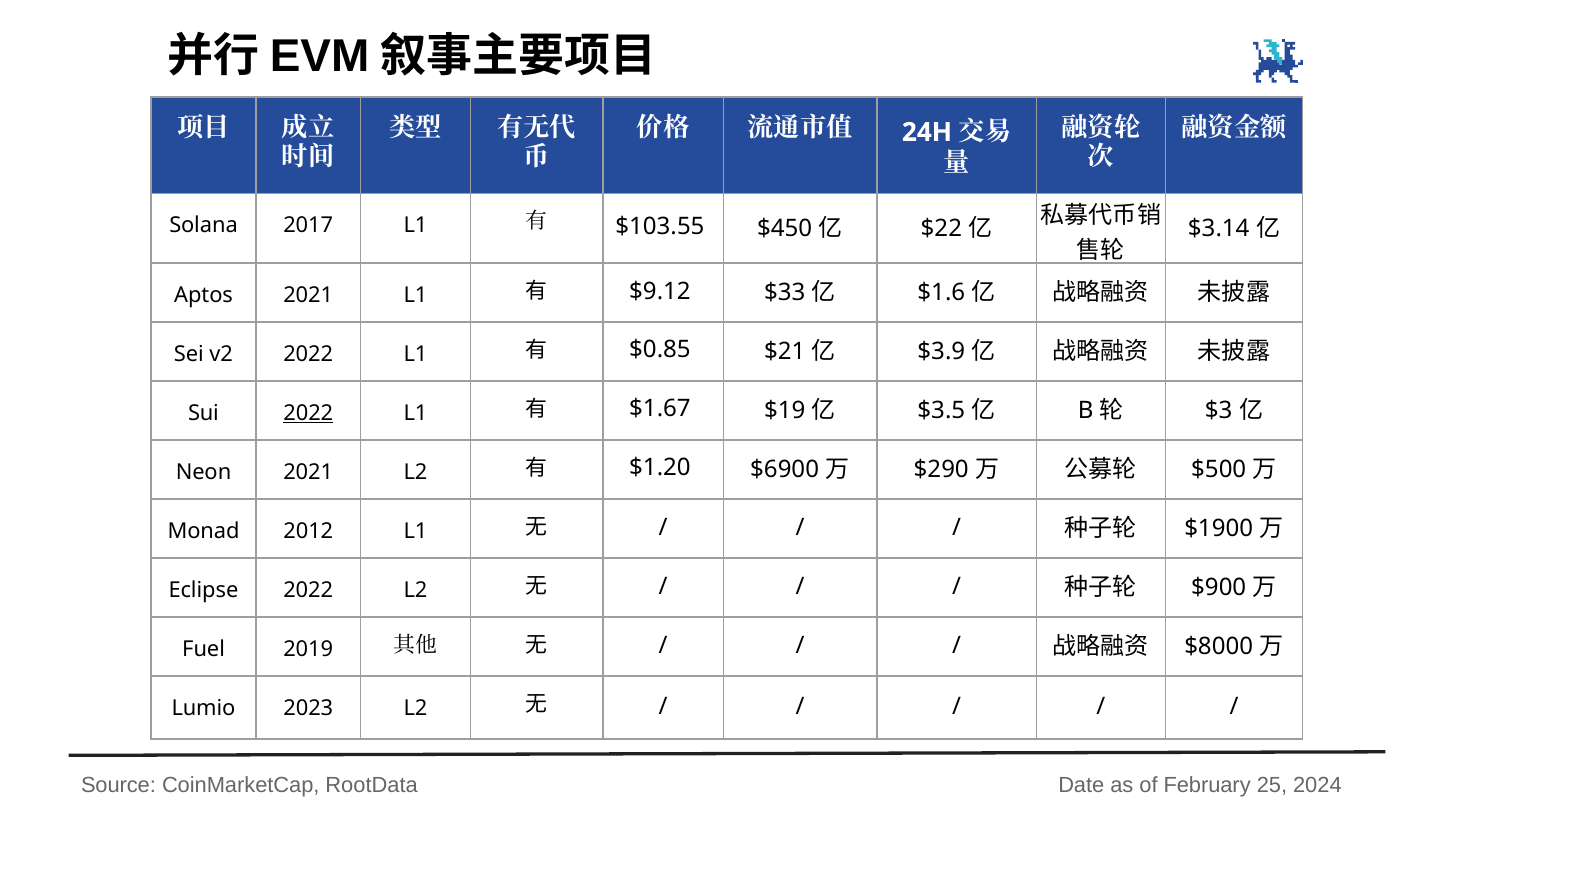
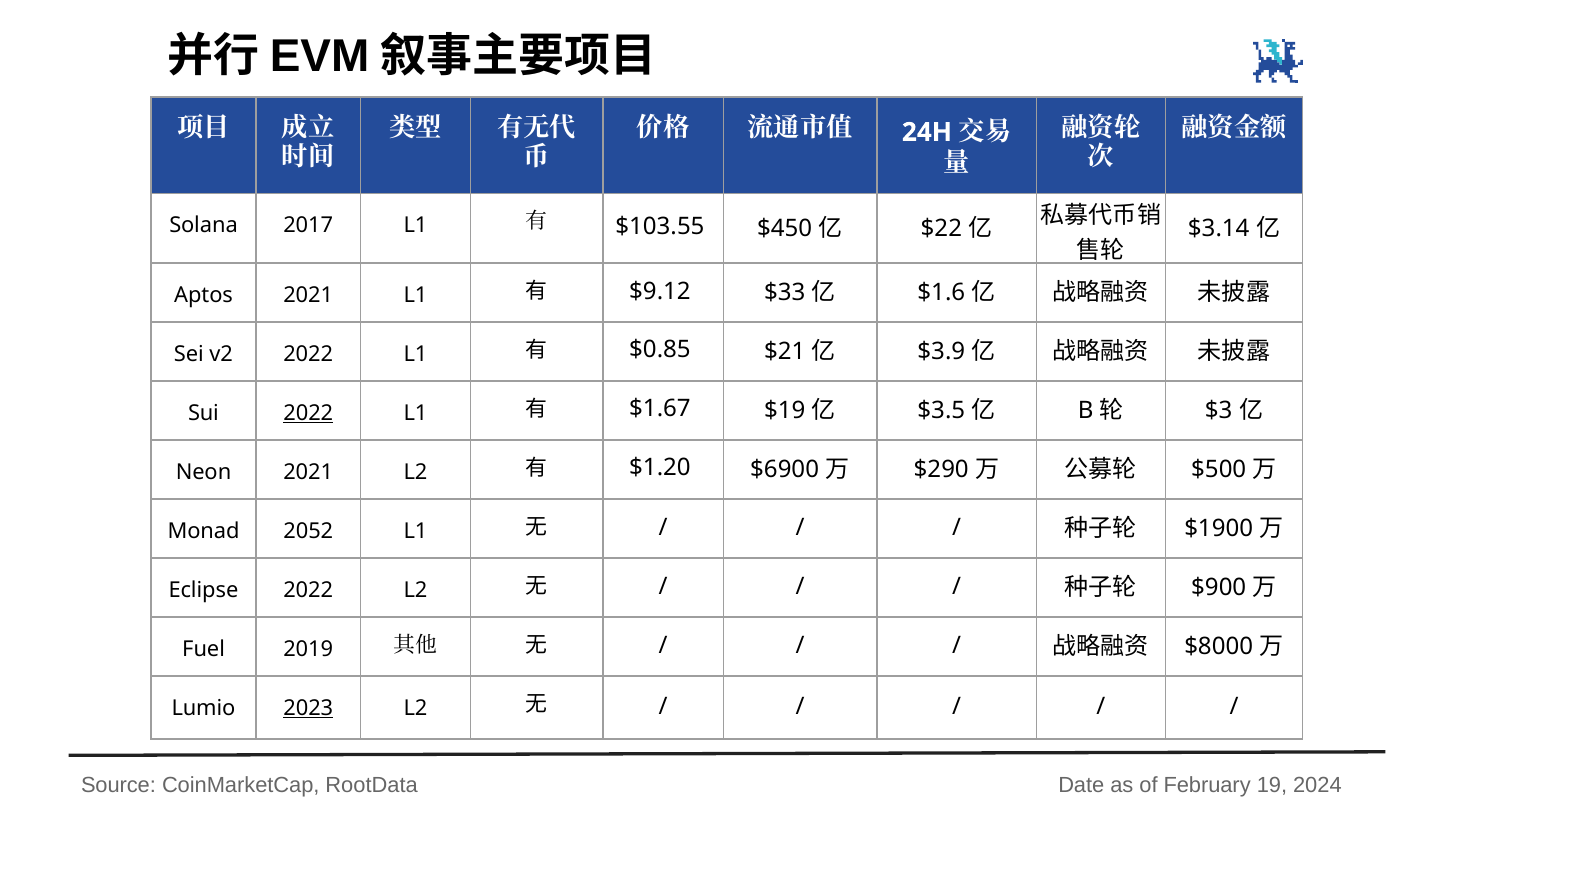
2012: 2012 -> 2052
2023 underline: none -> present
25: 25 -> 19
